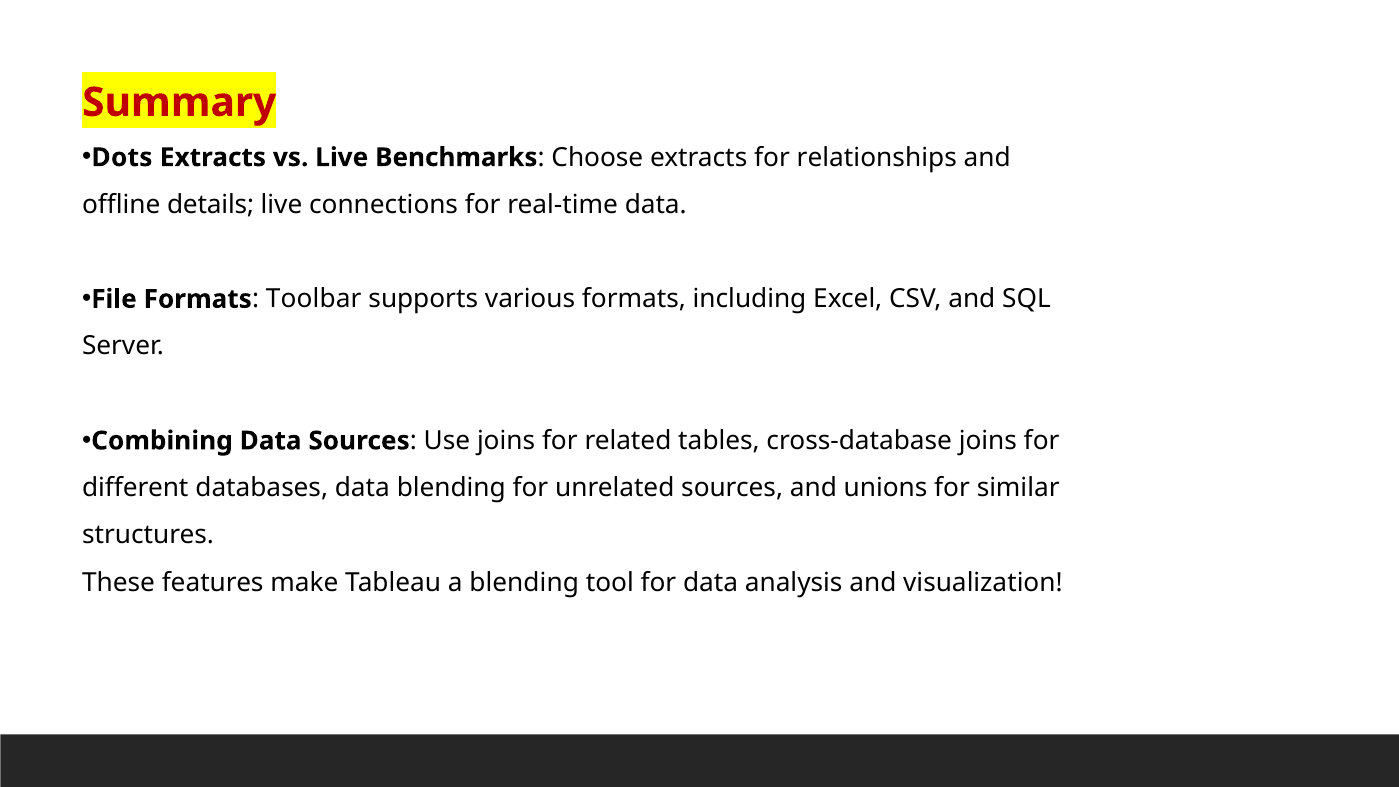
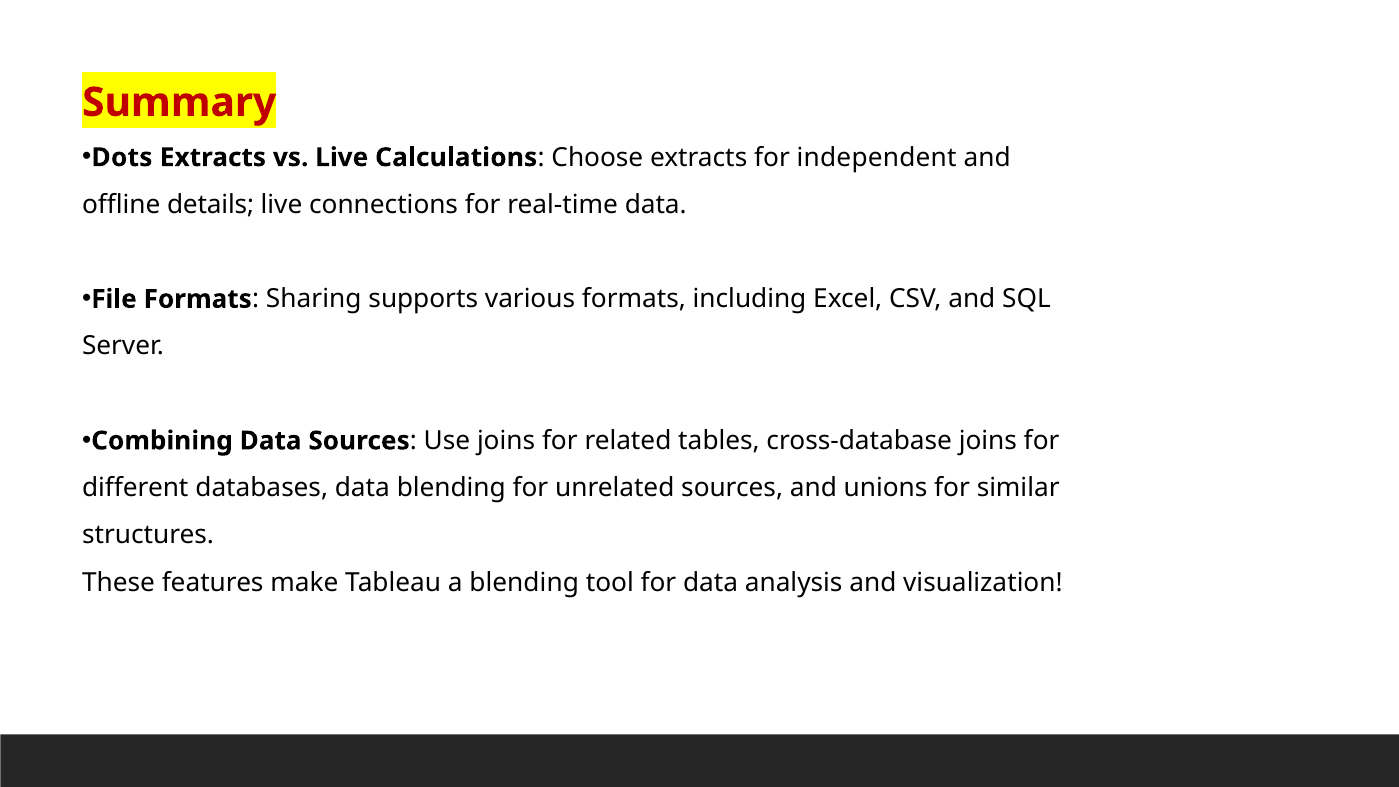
Benchmarks: Benchmarks -> Calculations
relationships: relationships -> independent
Toolbar: Toolbar -> Sharing
